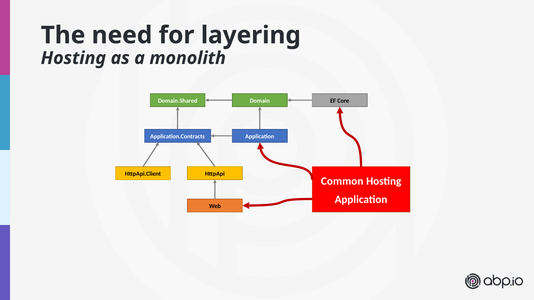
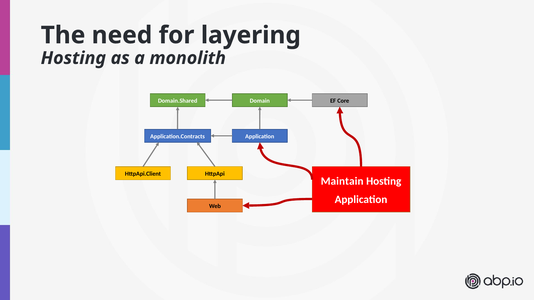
Common: Common -> Maintain
